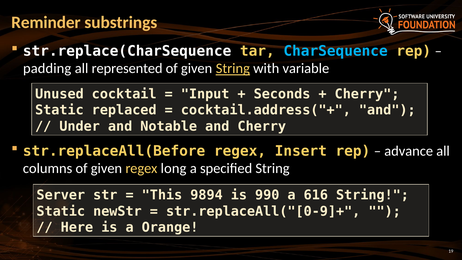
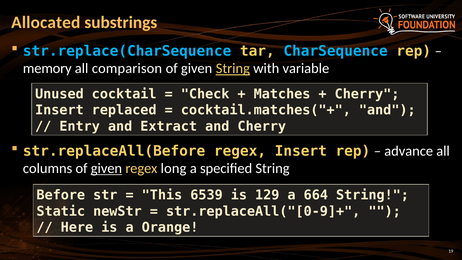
Reminder: Reminder -> Allocated
str.replace(CharSequence colour: white -> light blue
padding: padding -> memory
represented: represented -> comparison
Input: Input -> Check
Seconds: Seconds -> Matches
Static at (59, 110): Static -> Insert
cocktail.address("+: cocktail.address("+ -> cocktail.matches("+
Under: Under -> Entry
Notable: Notable -> Extract
given at (106, 168) underline: none -> present
Server: Server -> Before
9894: 9894 -> 6539
990: 990 -> 129
616: 616 -> 664
